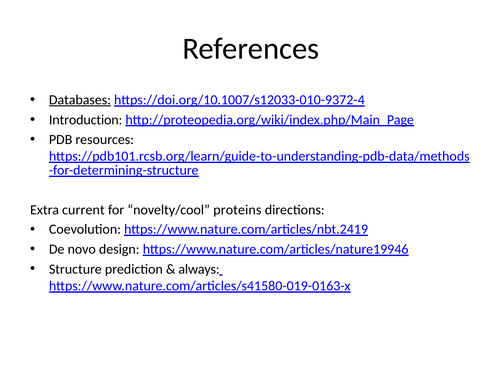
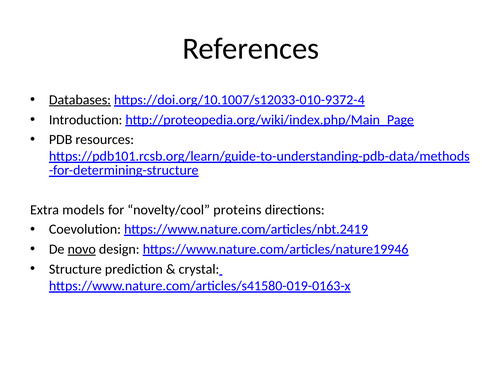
current: current -> models
novo underline: none -> present
always: always -> crystal
